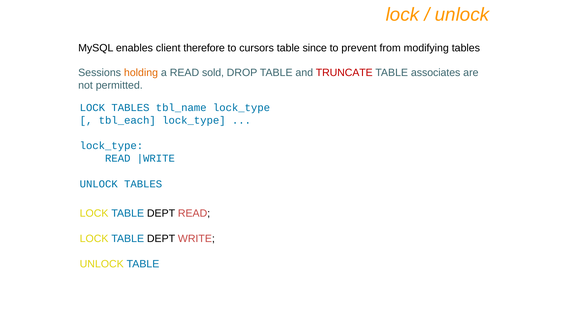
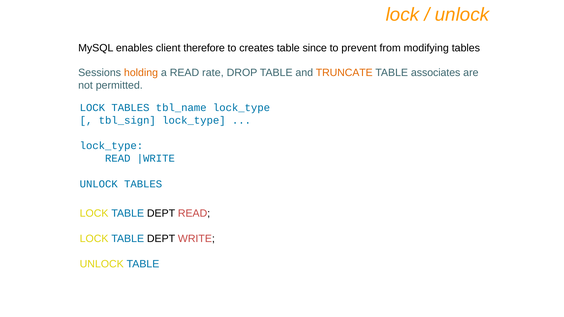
cursors: cursors -> creates
sold: sold -> rate
TRUNCATE colour: red -> orange
tbl_each: tbl_each -> tbl_sign
